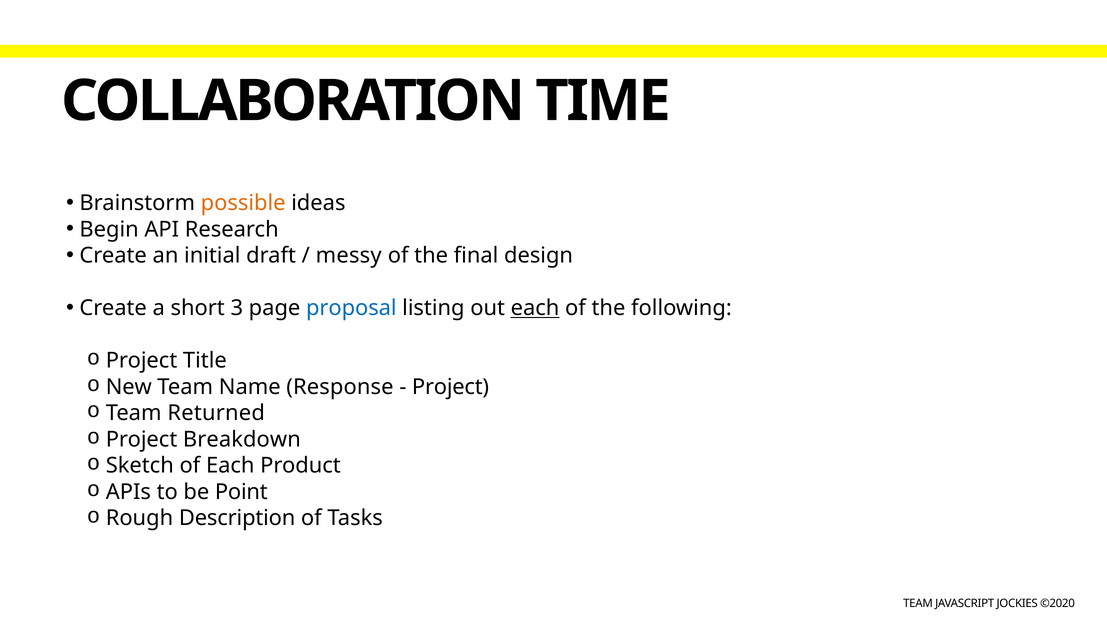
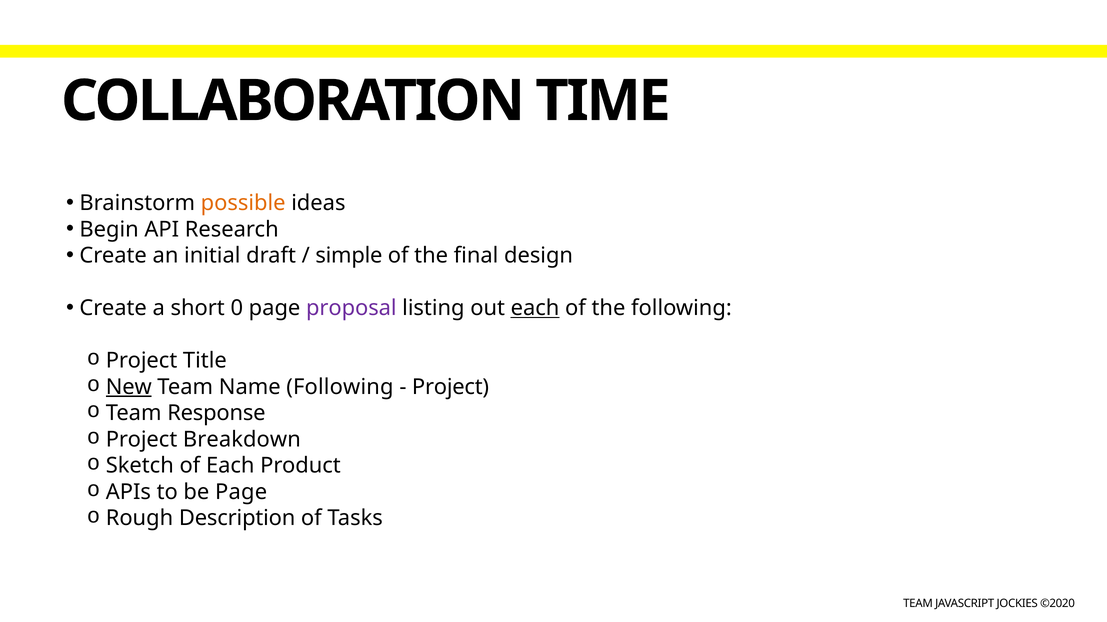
messy: messy -> simple
3: 3 -> 0
proposal colour: blue -> purple
New underline: none -> present
Name Response: Response -> Following
Returned: Returned -> Response
be Point: Point -> Page
